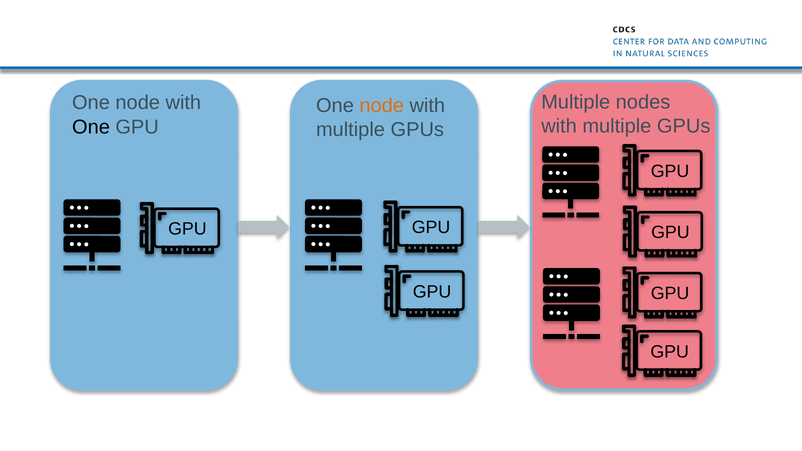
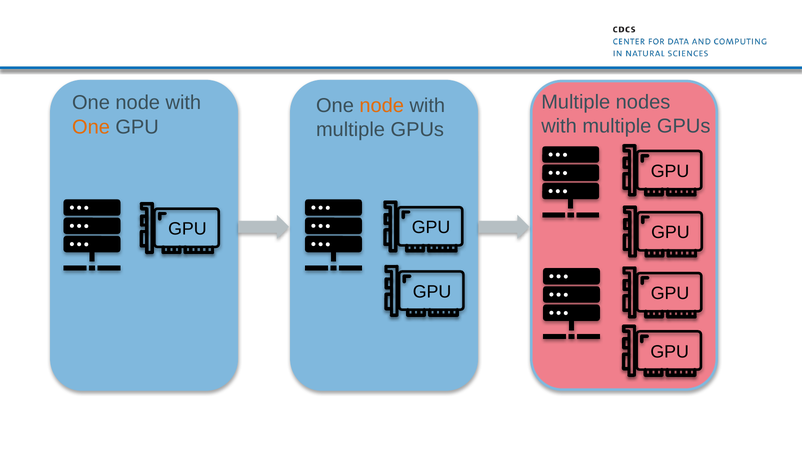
One at (91, 127) colour: black -> orange
